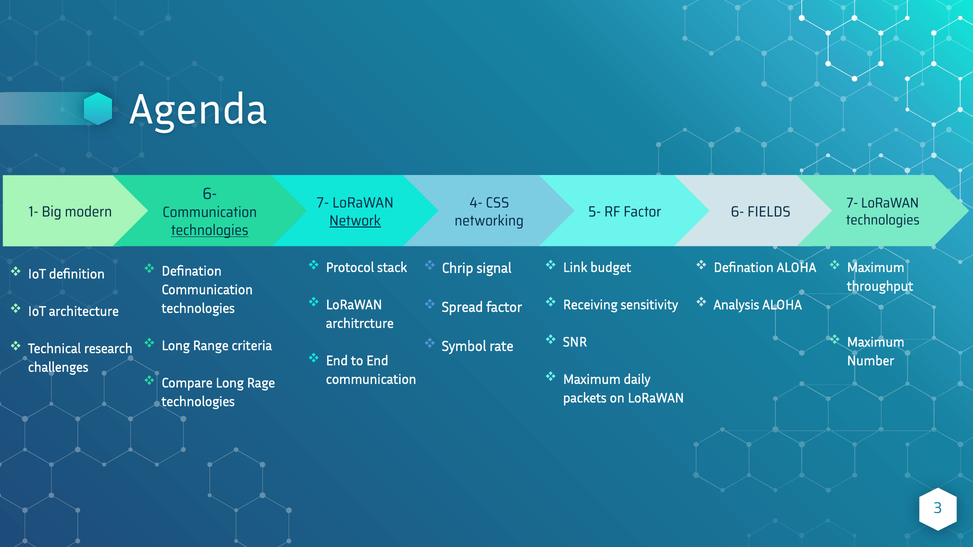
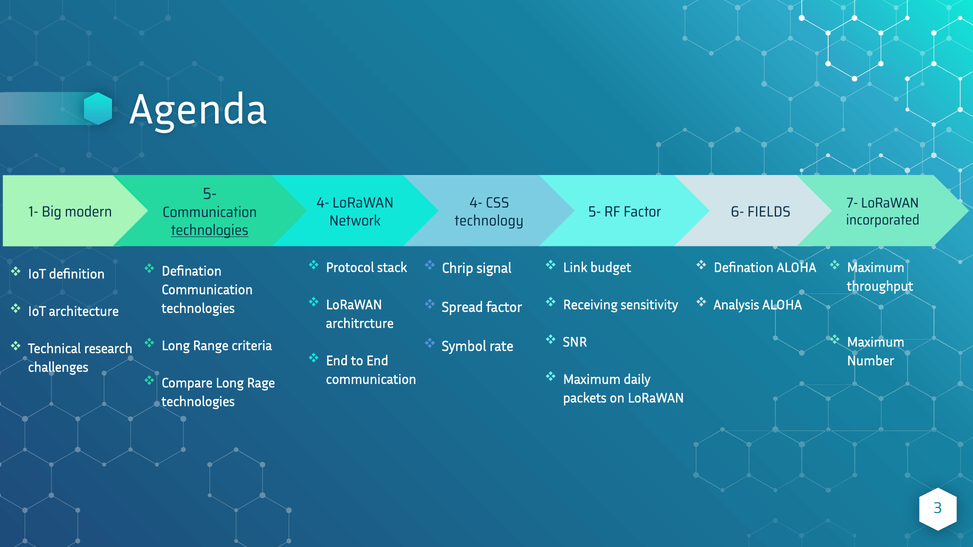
6- at (210, 194): 6- -> 5-
7- at (323, 203): 7- -> 4-
technologies at (883, 220): technologies -> incorporated
Network underline: present -> none
networking: networking -> technology
